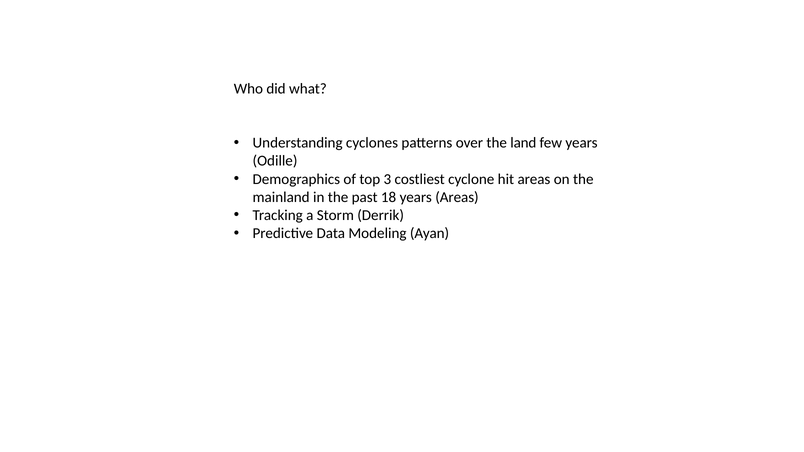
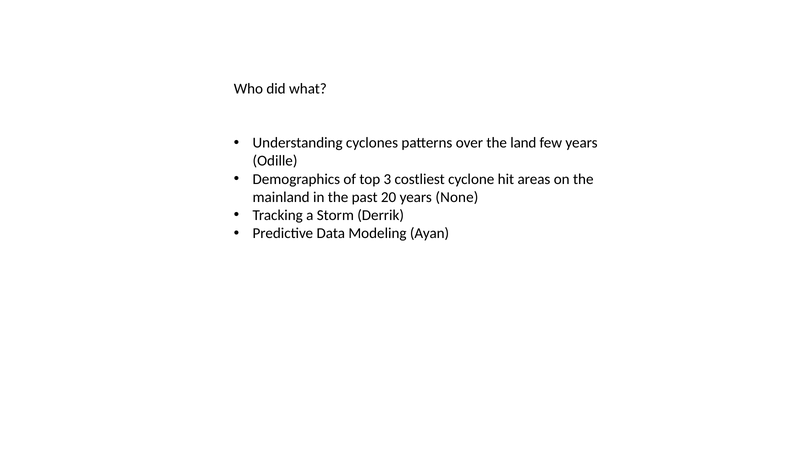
18: 18 -> 20
years Areas: Areas -> None
